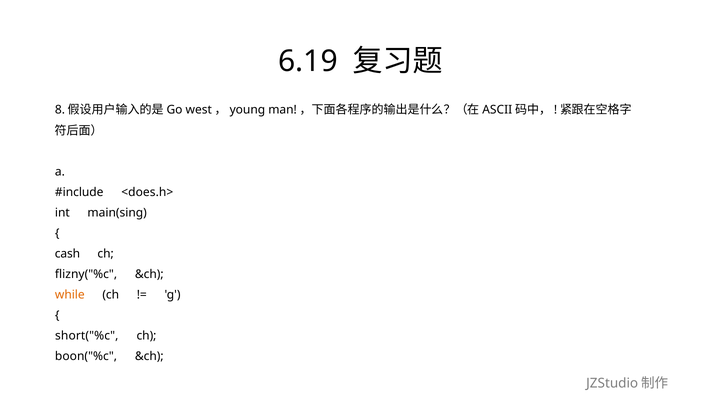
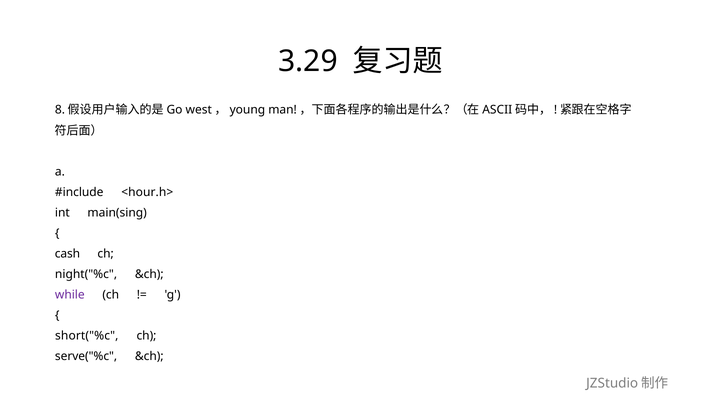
6.19: 6.19 -> 3.29
<does.h>: <does.h> -> <hour.h>
flizny("%c: flizny("%c -> night("%c
while colour: orange -> purple
boon("%c: boon("%c -> serve("%c
